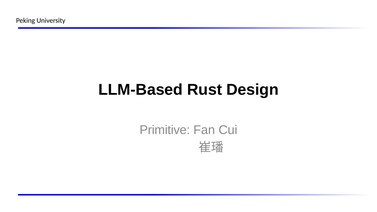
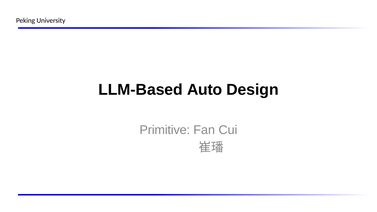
Rust: Rust -> Auto
